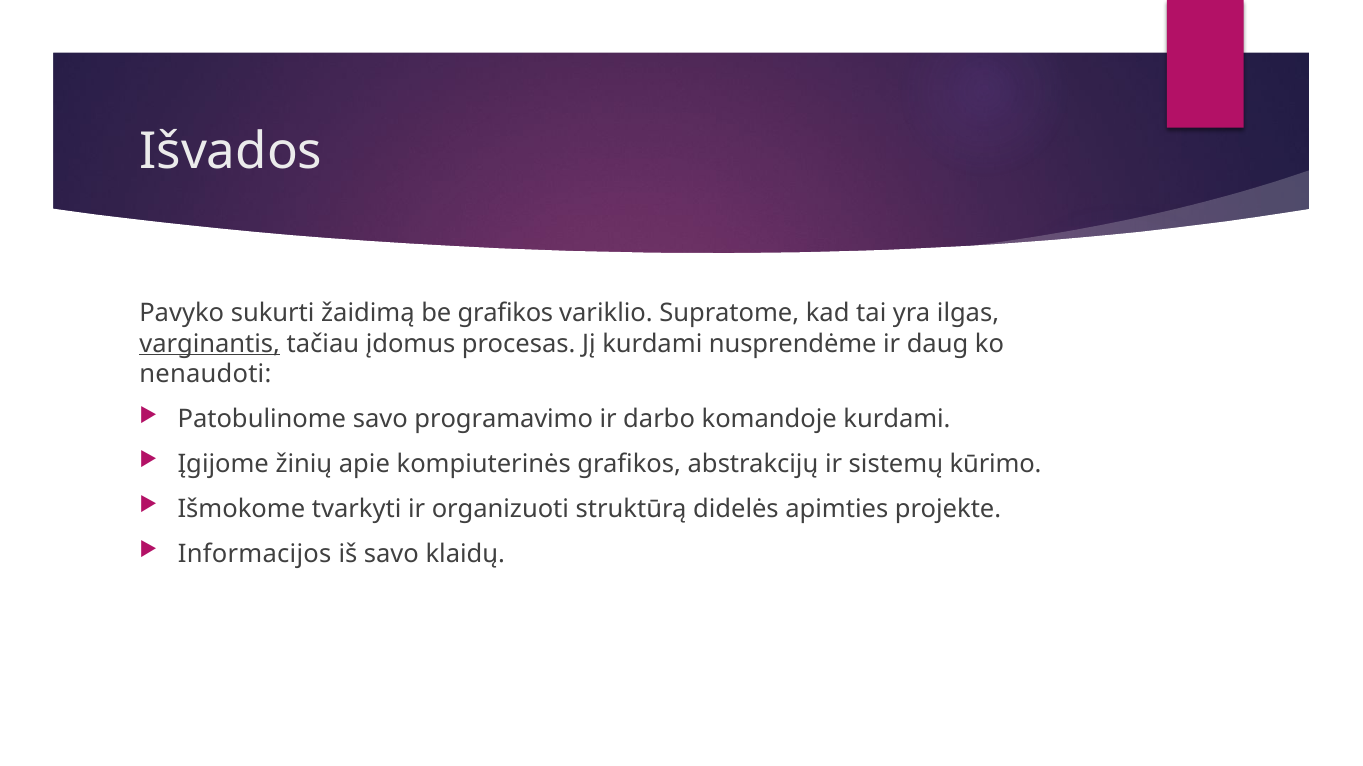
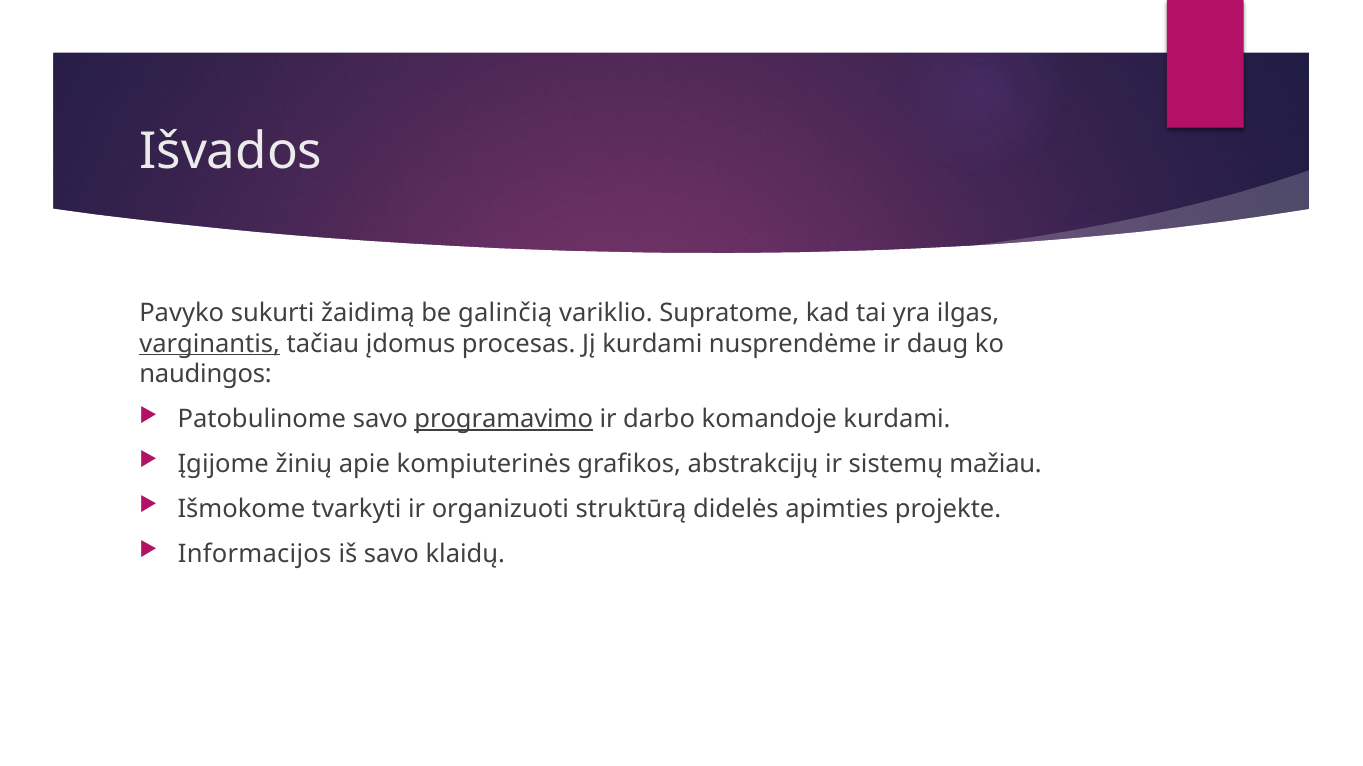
be grafikos: grafikos -> galinčią
nenaudoti: nenaudoti -> naudingos
programavimo underline: none -> present
kūrimo: kūrimo -> mažiau
